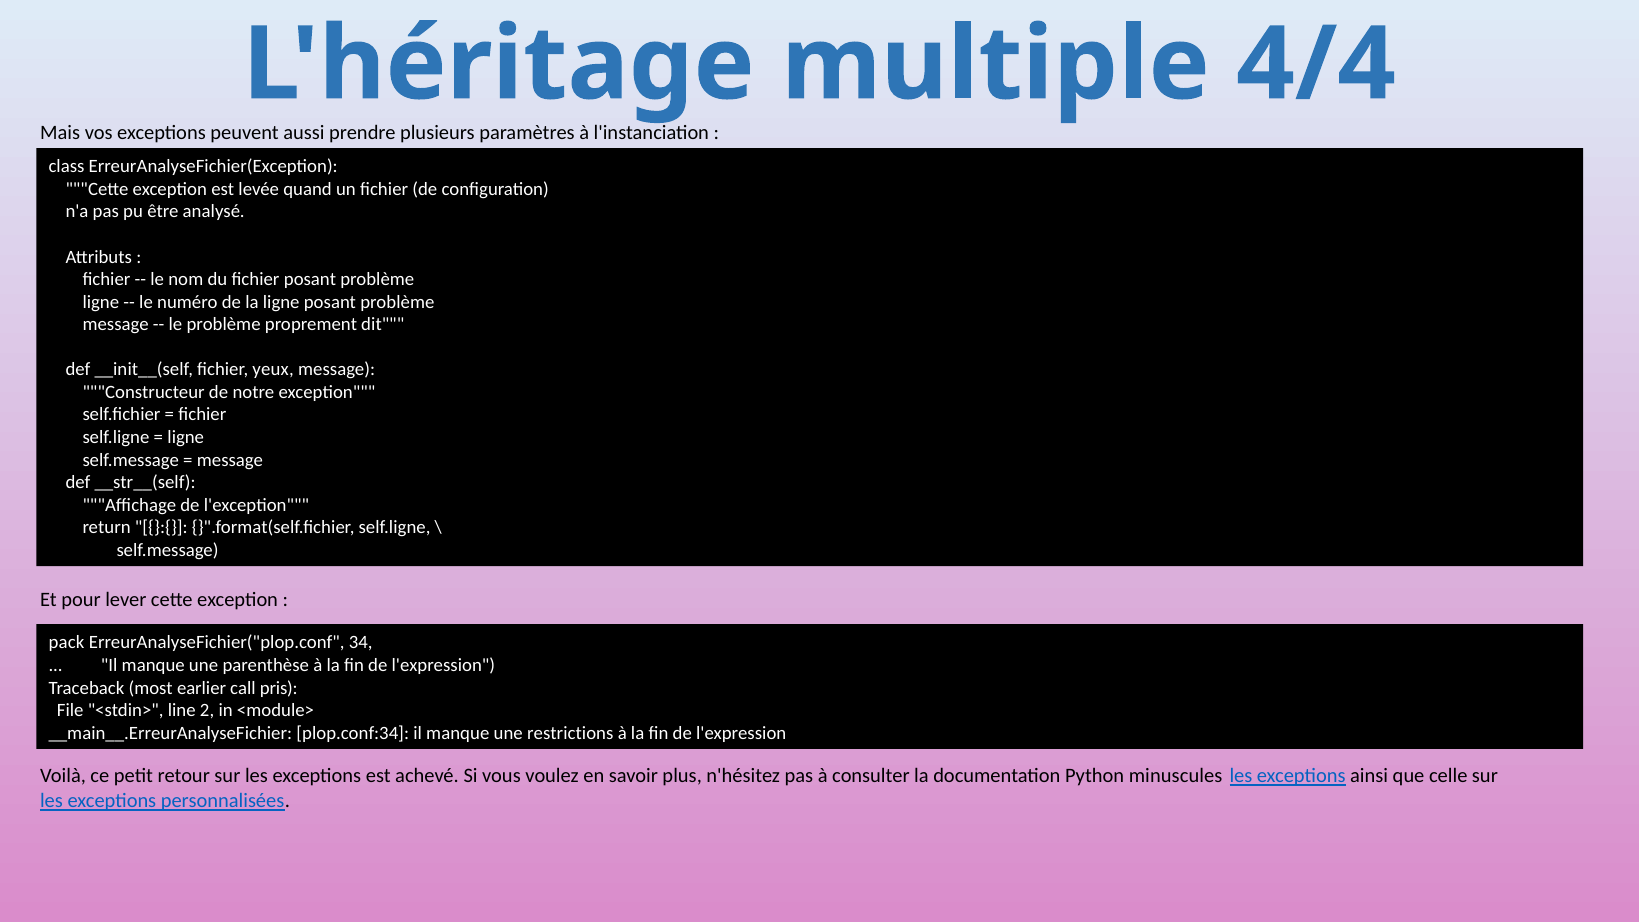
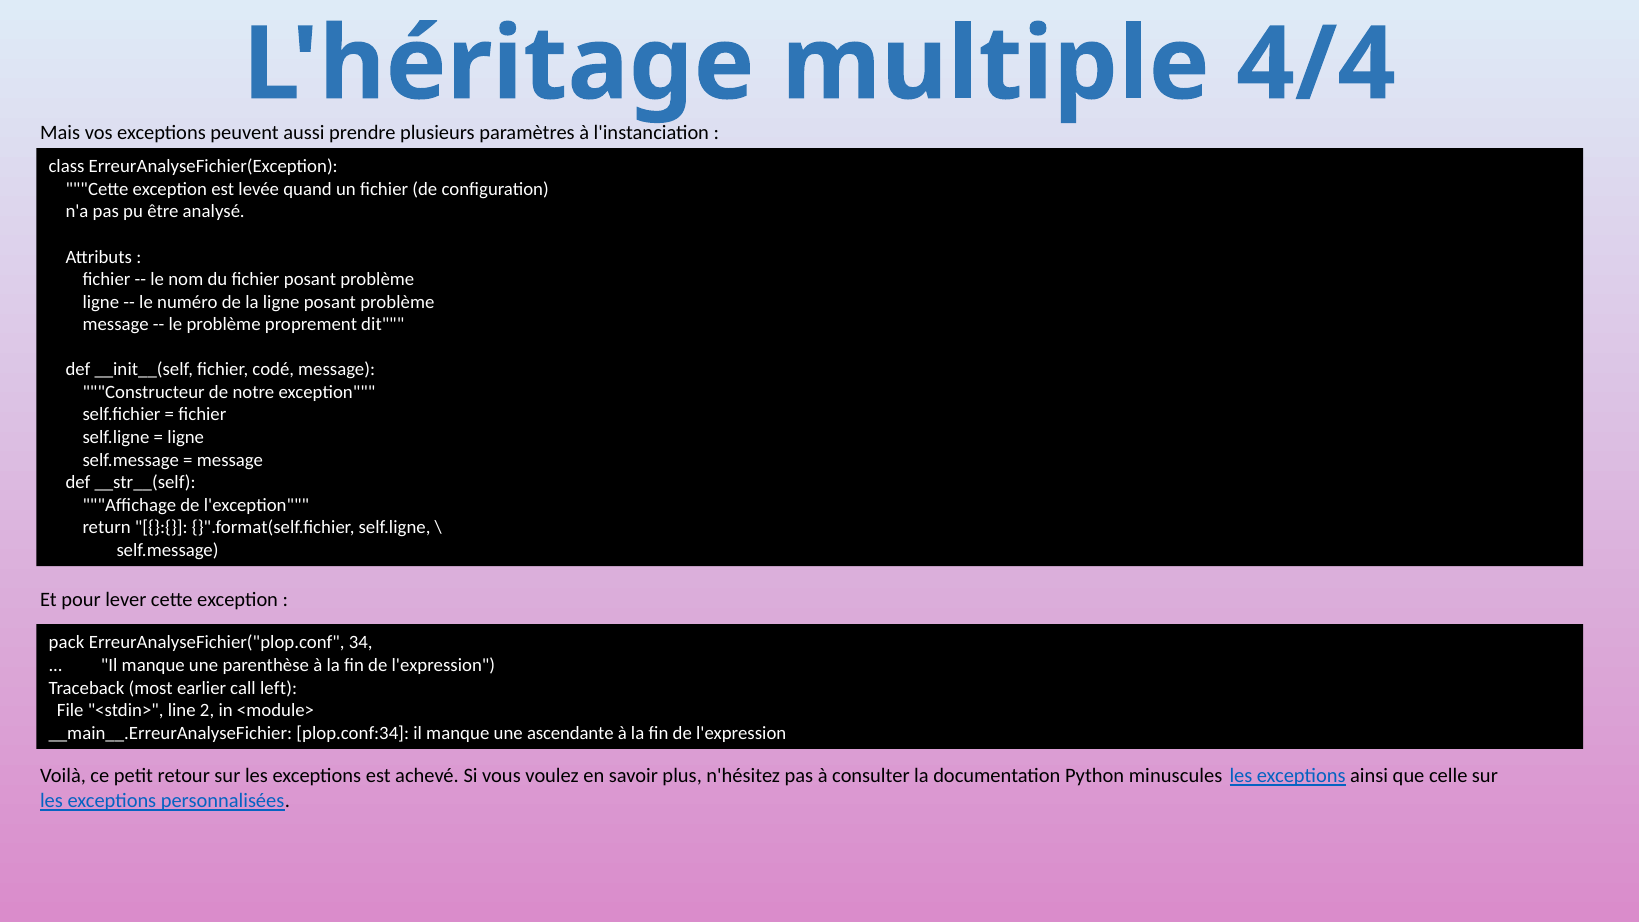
yeux: yeux -> codé
pris: pris -> left
restrictions: restrictions -> ascendante
